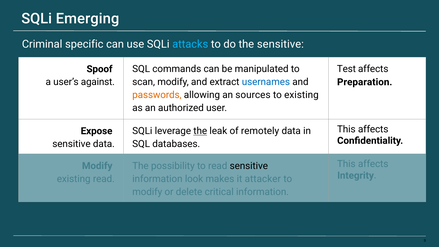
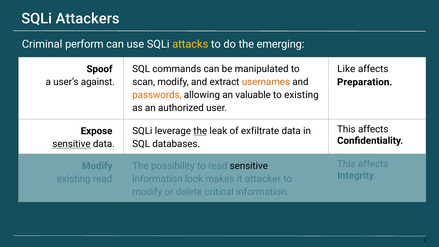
Emerging: Emerging -> Attackers
specific: specific -> perform
attacks colour: light blue -> yellow
the sensitive: sensitive -> emerging
Test: Test -> Like
usernames colour: blue -> orange
sources: sources -> valuable
remotely: remotely -> exfiltrate
sensitive at (71, 144) underline: none -> present
